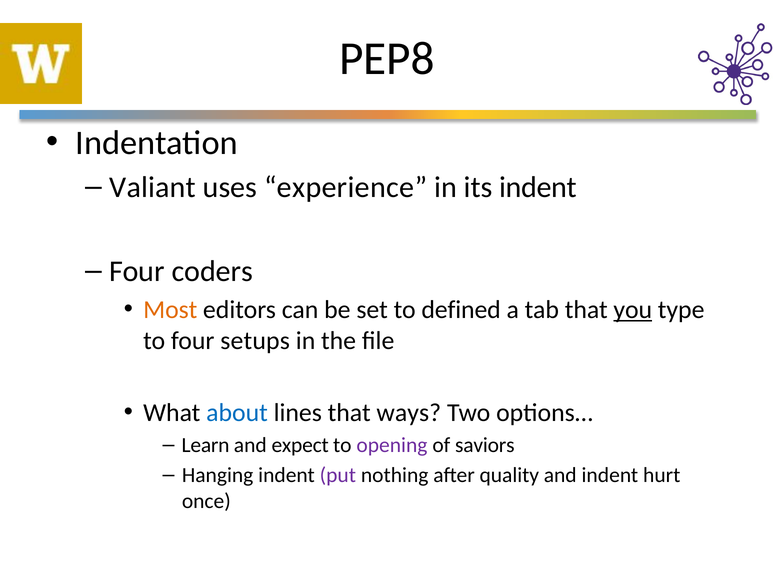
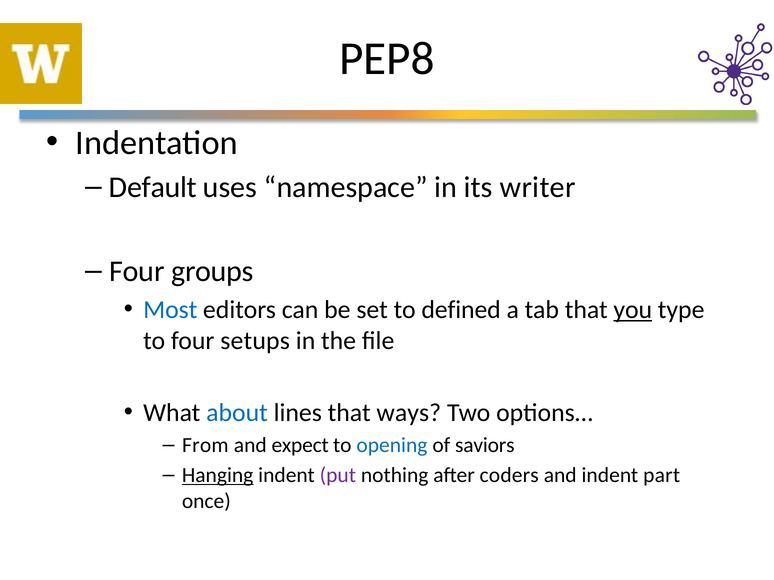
Valiant: Valiant -> Default
experience: experience -> namespace
its indent: indent -> writer
coders: coders -> groups
Most colour: orange -> blue
Learn: Learn -> From
opening colour: purple -> blue
Hanging underline: none -> present
quality: quality -> coders
hurt: hurt -> part
